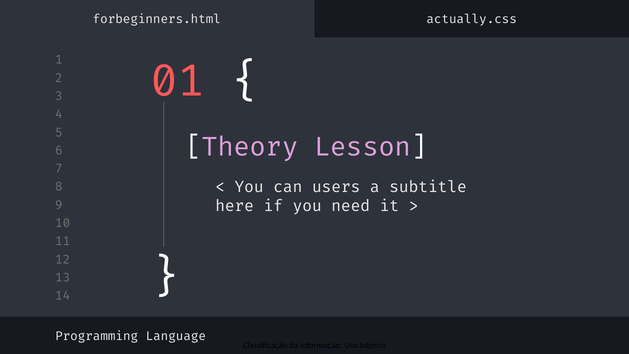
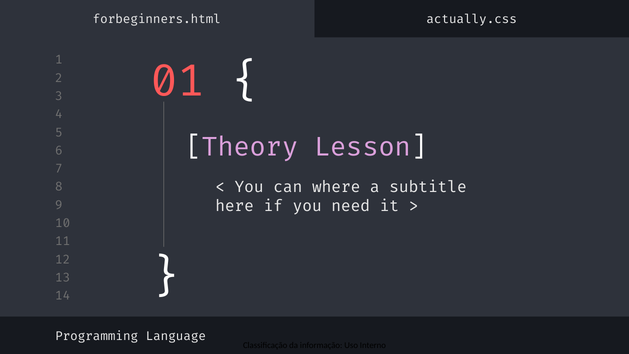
users: users -> where
